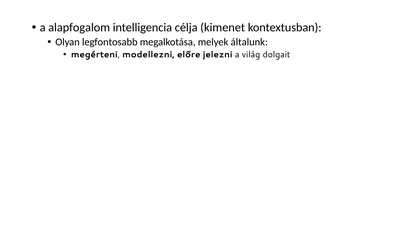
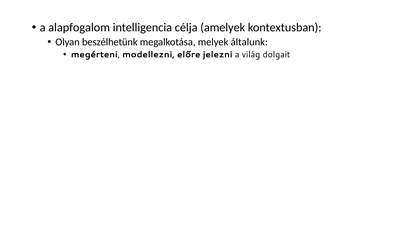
kimenet: kimenet -> amelyek
legfontosabb: legfontosabb -> beszélhetünk
